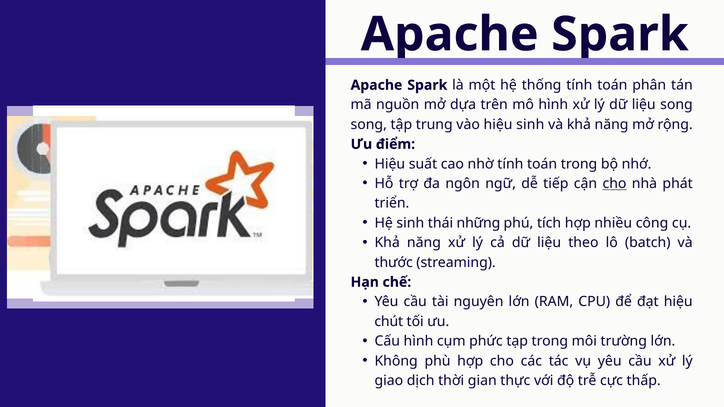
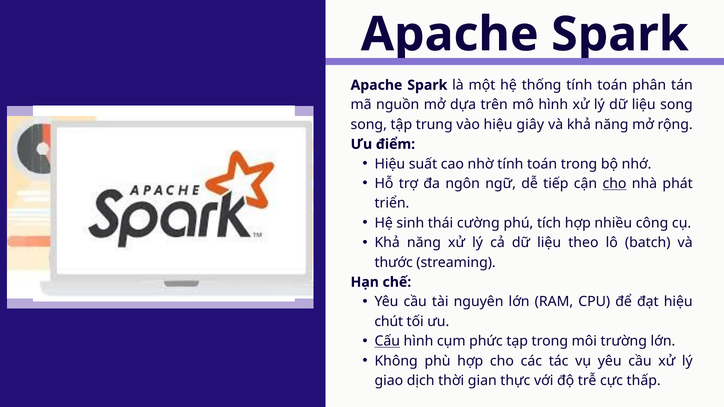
hiệu sinh: sinh -> giây
những: những -> cường
Cấu underline: none -> present
